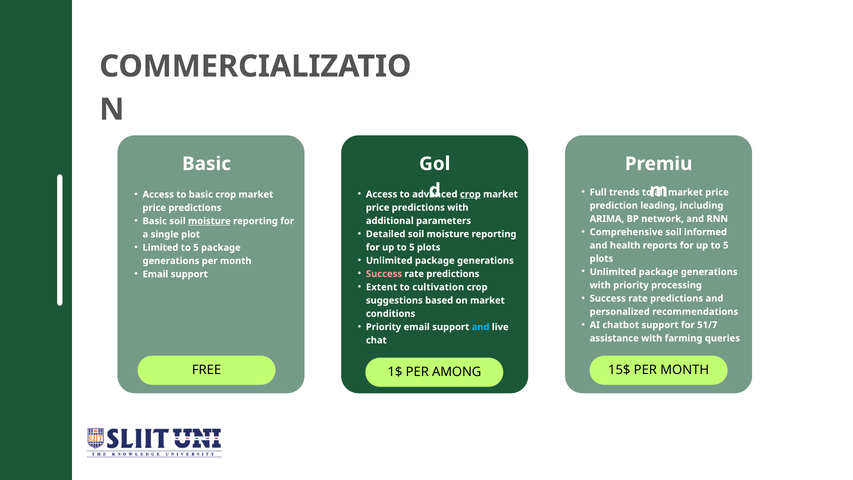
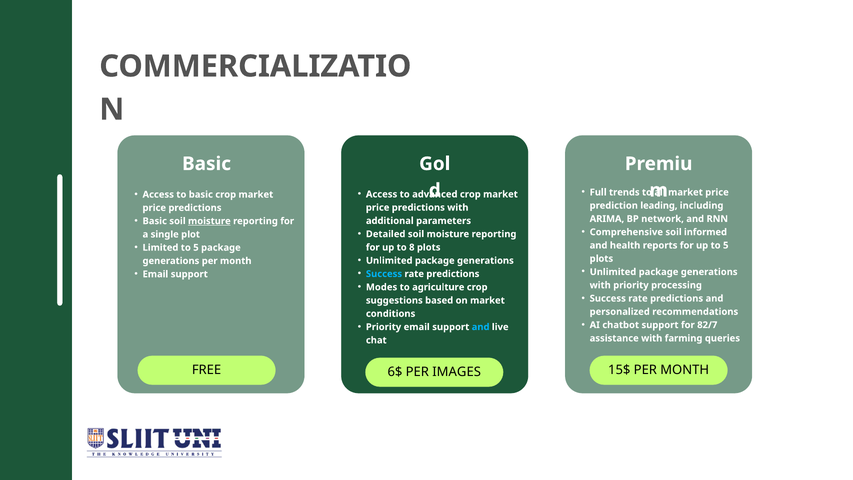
crop at (470, 194) underline: present -> none
5 at (412, 247): 5 -> 8
Success at (384, 274) colour: pink -> light blue
Extent: Extent -> Modes
cultivation: cultivation -> agriculture
51/7: 51/7 -> 82/7
1$: 1$ -> 6$
AMONG: AMONG -> IMAGES
